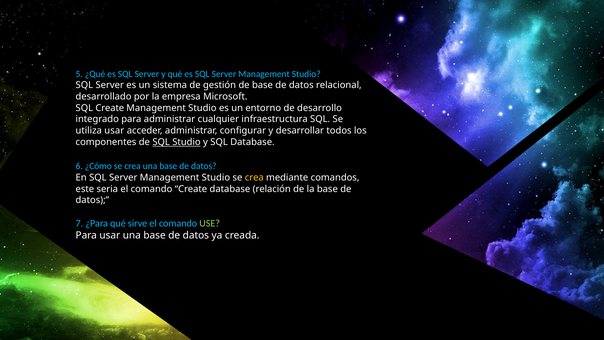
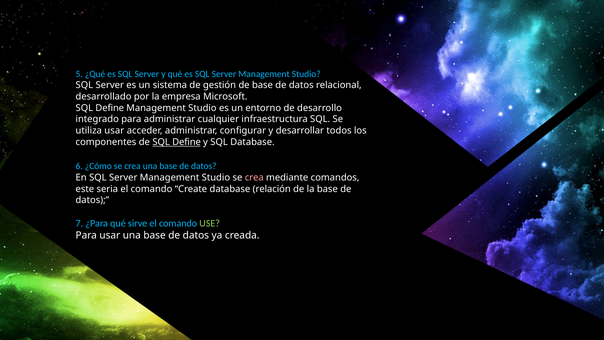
Create at (110, 108): Create -> Define
de SQL Studio: Studio -> Define
crea at (254, 177) colour: yellow -> pink
